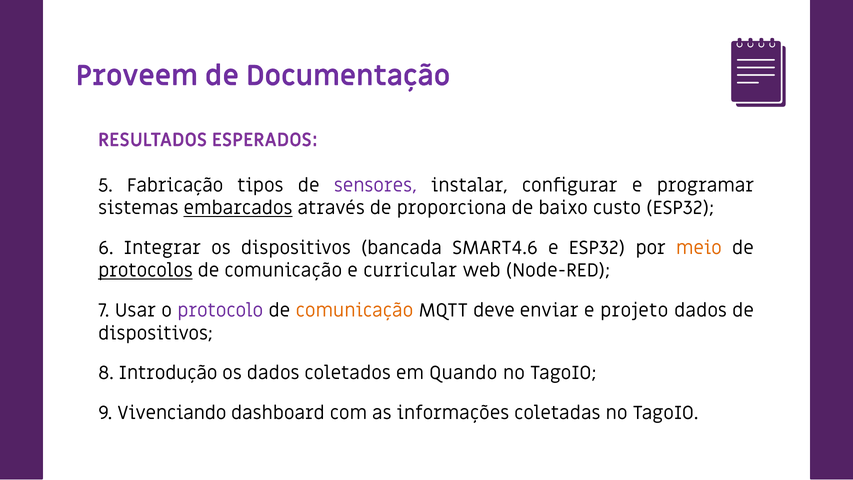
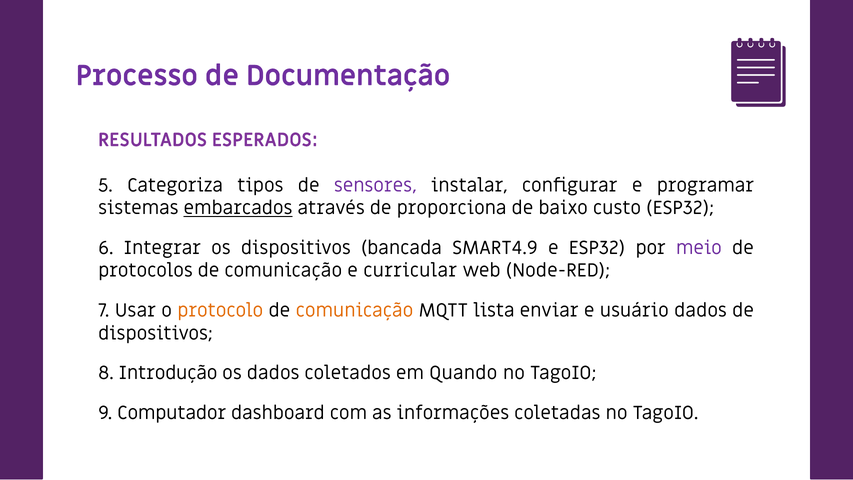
Proveem: Proveem -> Processo
Fabricação: Fabricação -> Categoriza
SMART4.6: SMART4.6 -> SMART4.9
meio colour: orange -> purple
protocolos underline: present -> none
protocolo colour: purple -> orange
deve: deve -> lista
projeto: projeto -> usuário
Vivenciando: Vivenciando -> Computador
